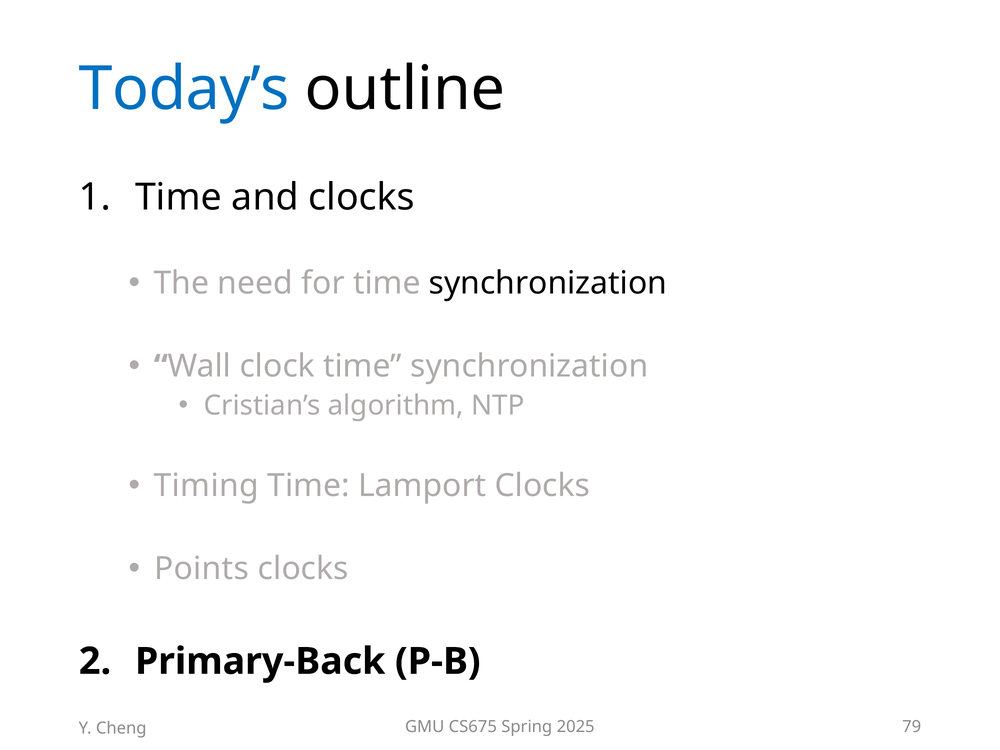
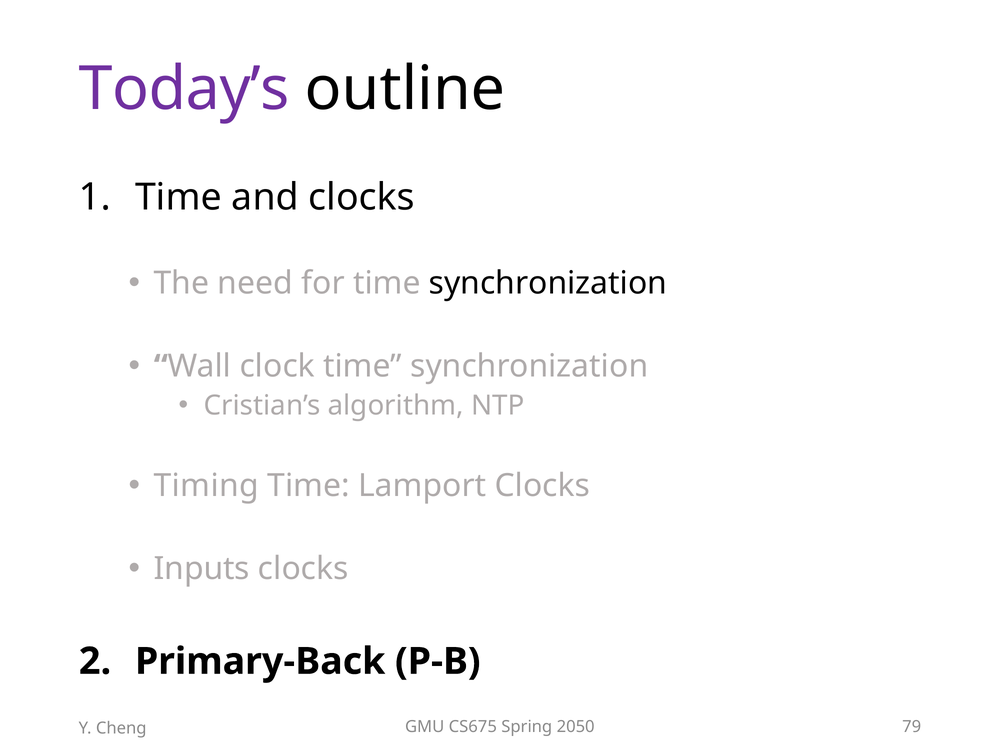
Today’s colour: blue -> purple
Points: Points -> Inputs
2025: 2025 -> 2050
